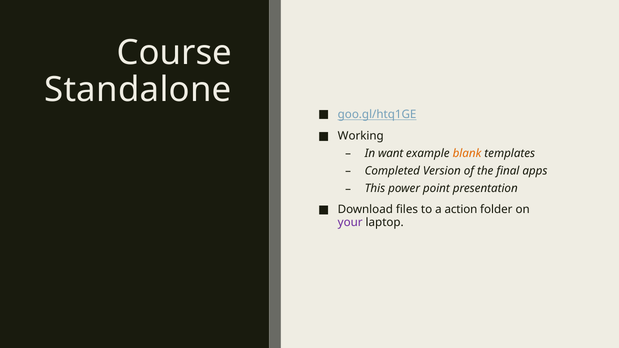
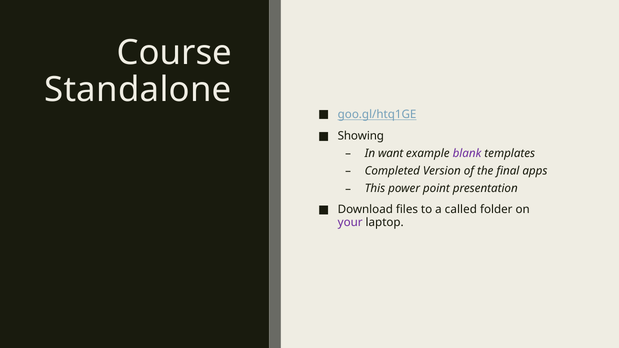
Working: Working -> Showing
blank colour: orange -> purple
action: action -> called
